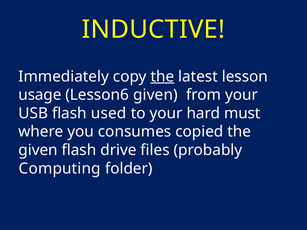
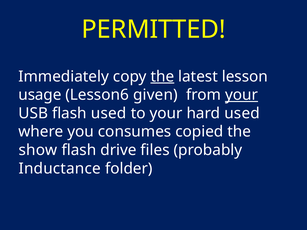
INDUCTIVE: INDUCTIVE -> PERMITTED
your at (241, 95) underline: none -> present
hard must: must -> used
given at (38, 150): given -> show
Computing: Computing -> Inductance
